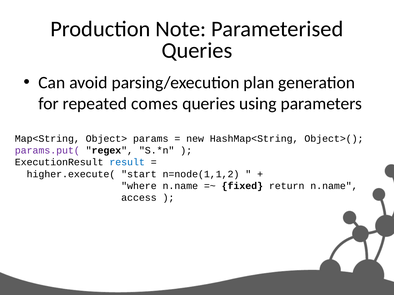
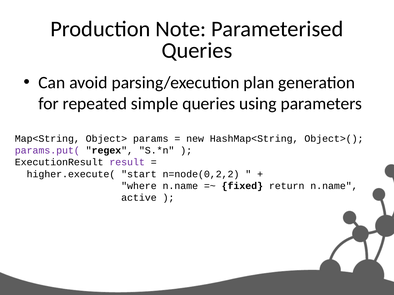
comes: comes -> simple
result colour: blue -> purple
n=node(1,1,2: n=node(1,1,2 -> n=node(0,2,2
access: access -> active
